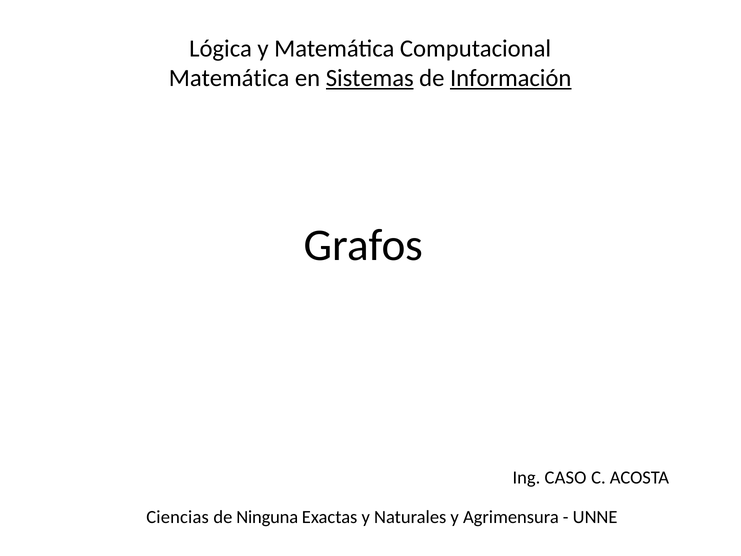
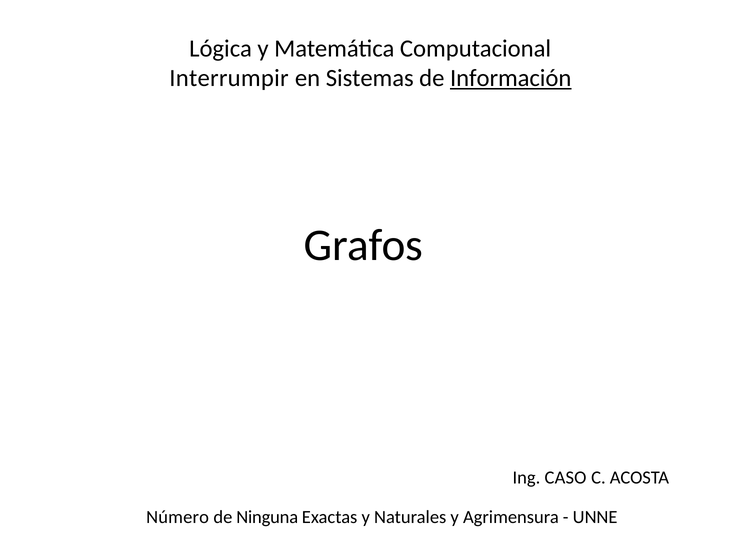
Matemática at (229, 78): Matemática -> Interrumpir
Sistemas underline: present -> none
Ciencias: Ciencias -> Número
